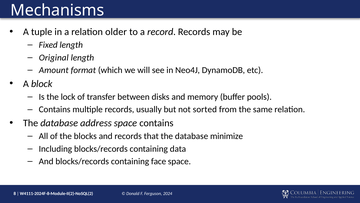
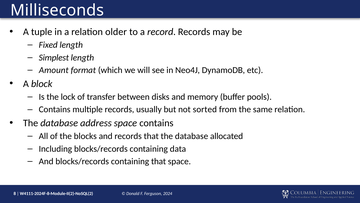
Mechanisms: Mechanisms -> Milliseconds
Original: Original -> Simplest
minimize: minimize -> allocated
containing face: face -> that
